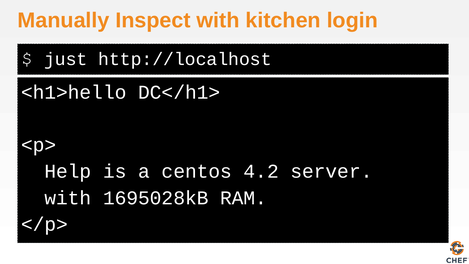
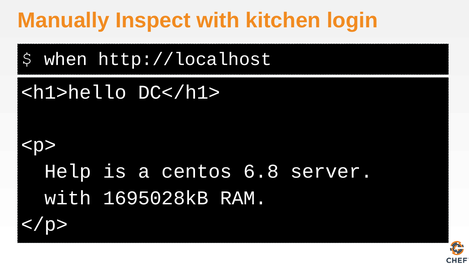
just: just -> when
4.2: 4.2 -> 6.8
